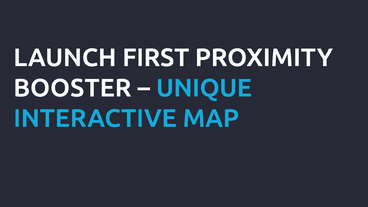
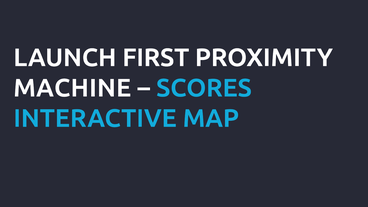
BOOSTER: BOOSTER -> MACHINE
UNIQUE: UNIQUE -> SCORES
